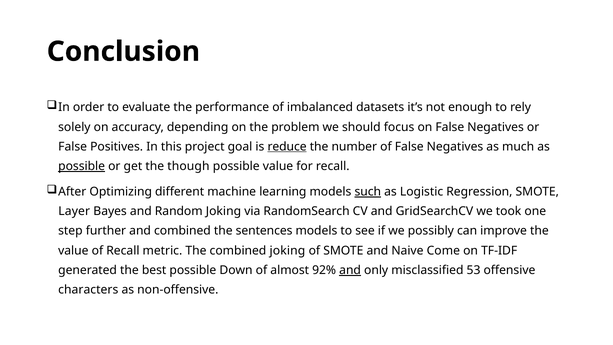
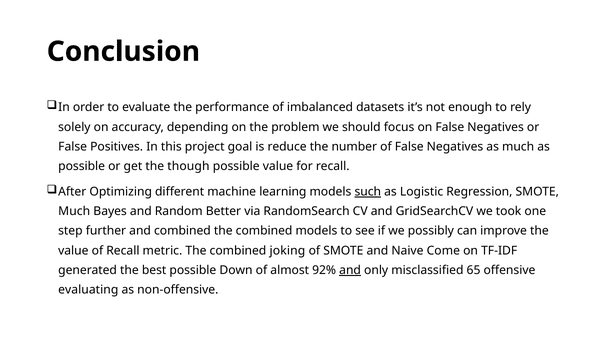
reduce underline: present -> none
possible at (82, 166) underline: present -> none
Layer at (74, 211): Layer -> Much
Random Joking: Joking -> Better
combined the sentences: sentences -> combined
53: 53 -> 65
characters: characters -> evaluating
